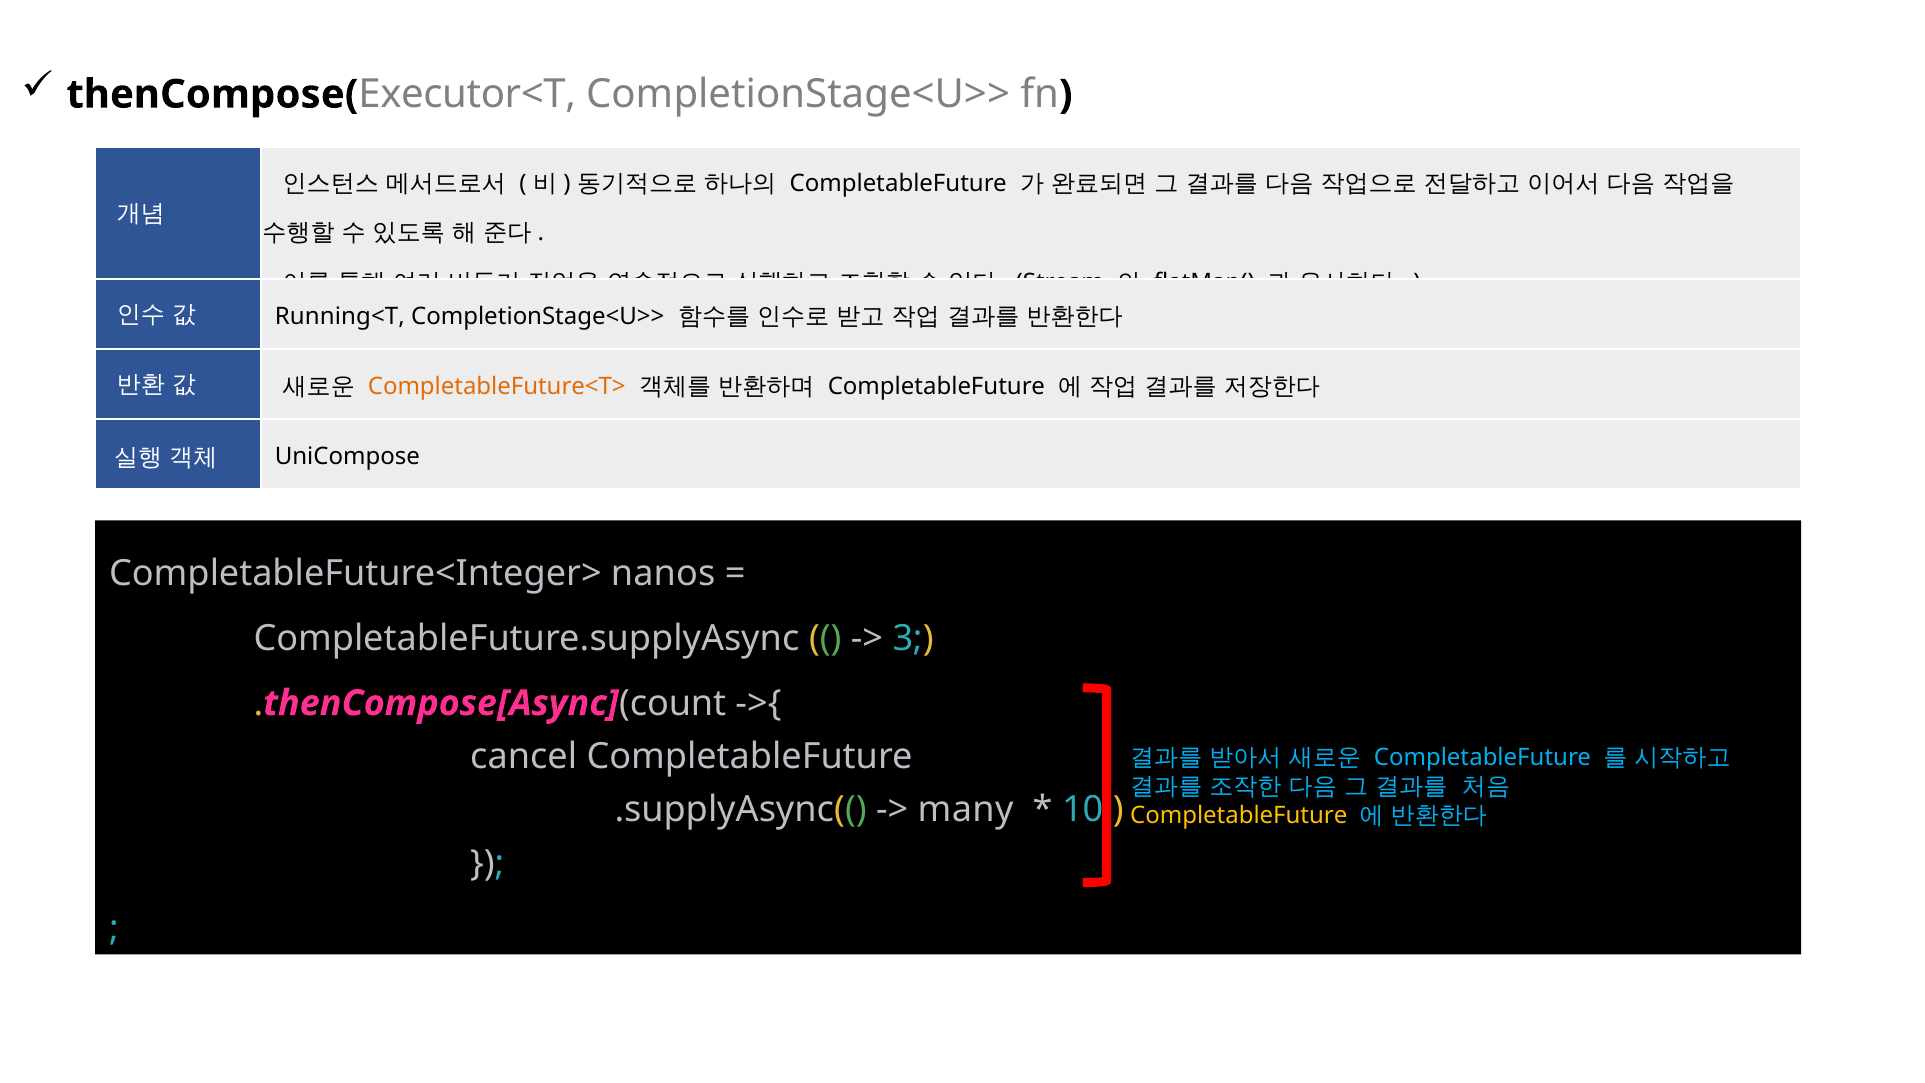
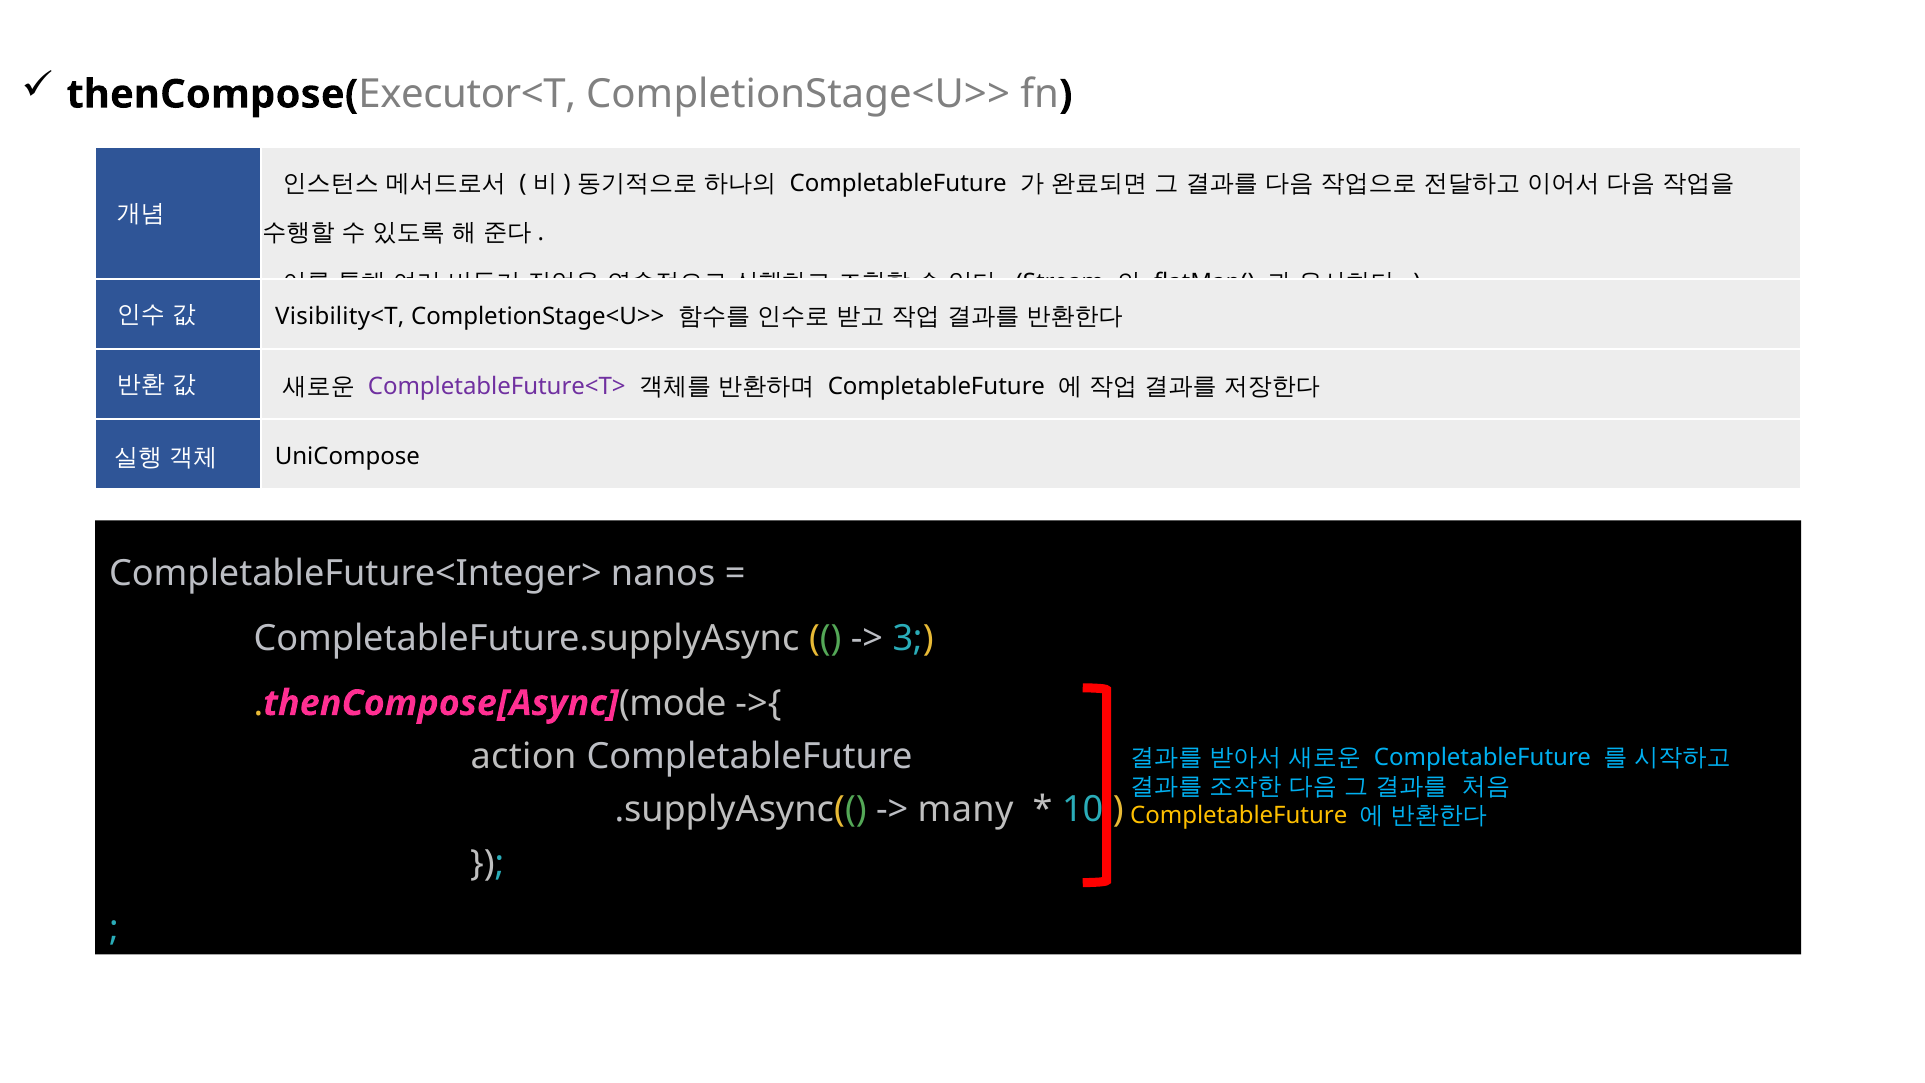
Running<T: Running<T -> Visibility<T
CompletableFuture<T> colour: orange -> purple
count: count -> mode
cancel: cancel -> action
